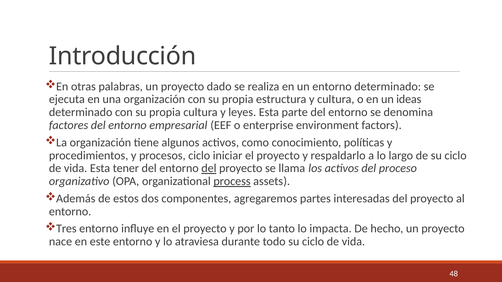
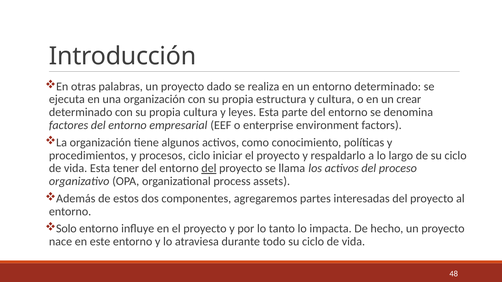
ideas: ideas -> crear
process underline: present -> none
Tres: Tres -> Solo
